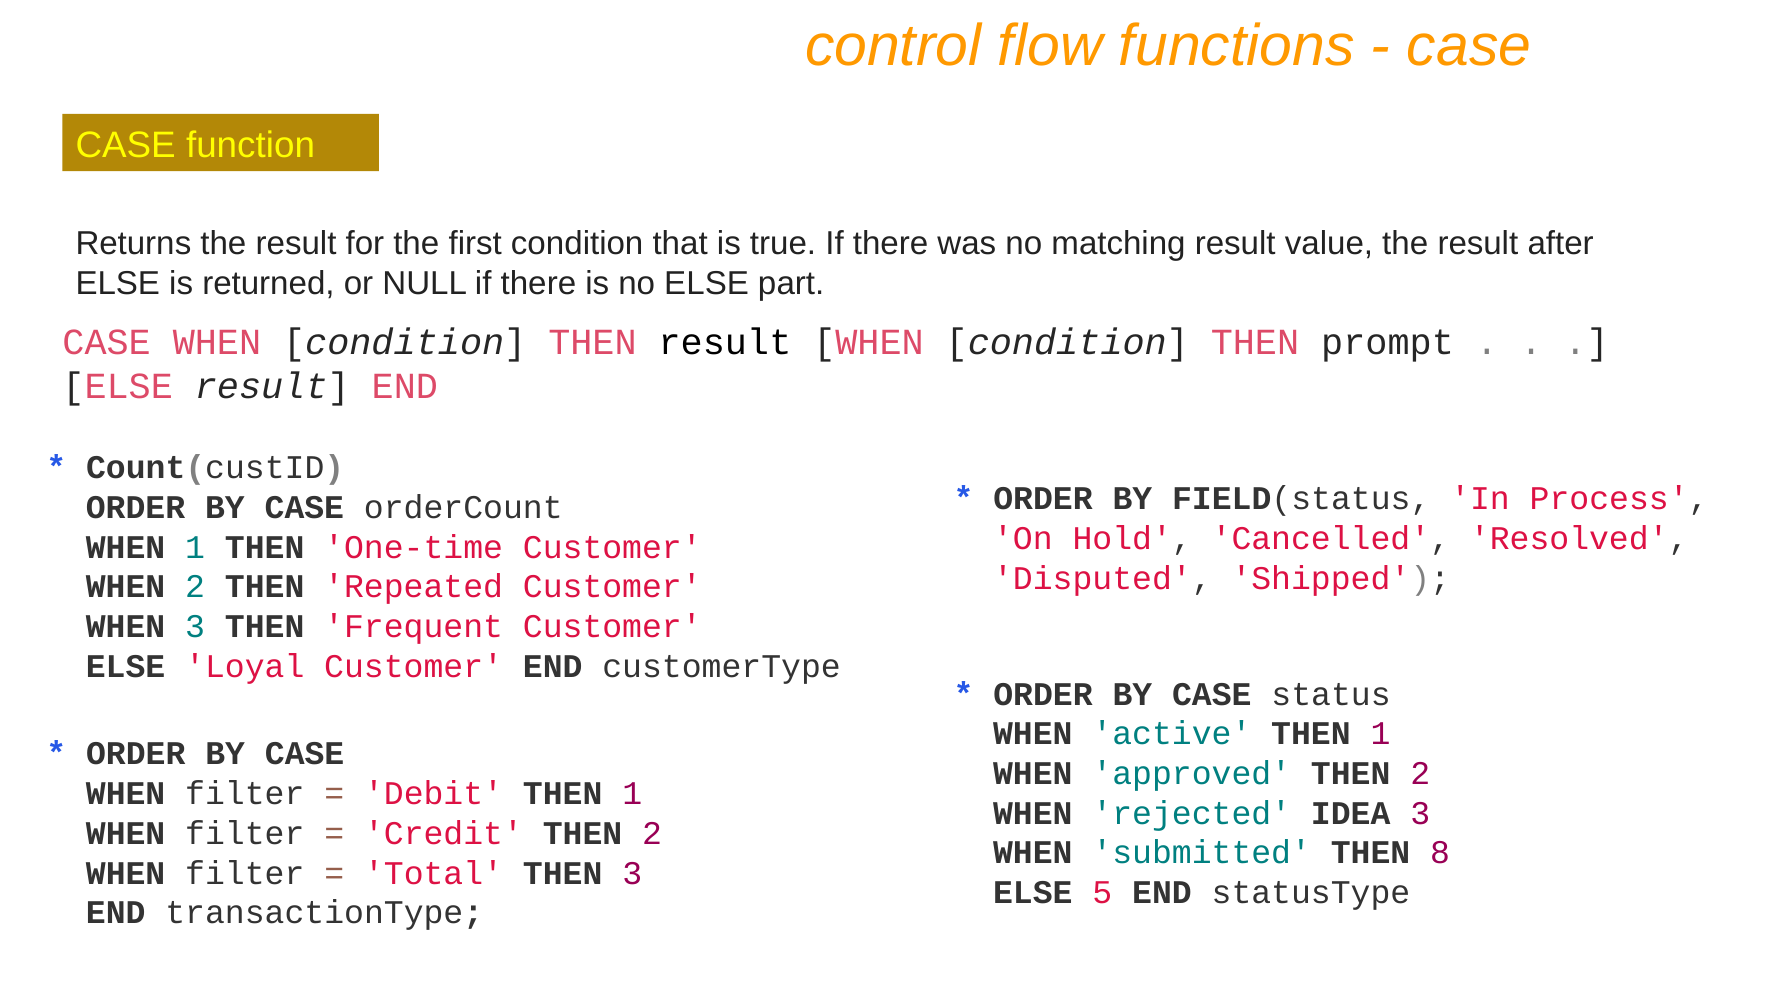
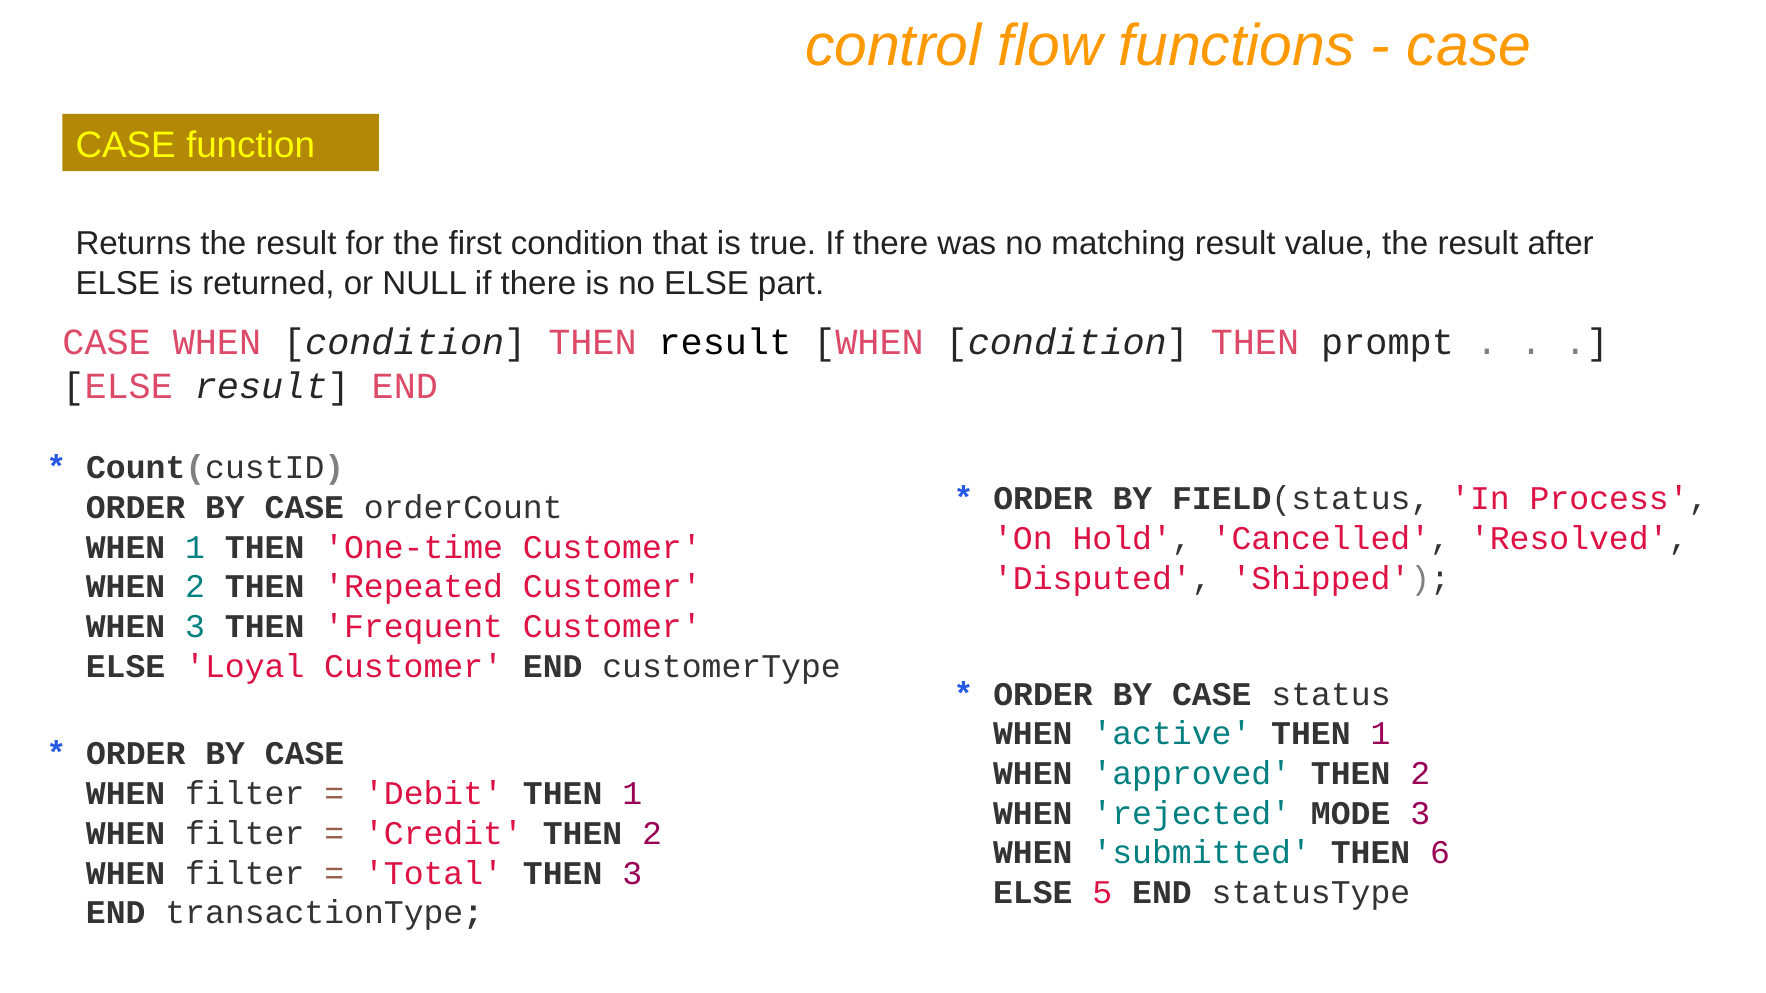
IDEA: IDEA -> MODE
8: 8 -> 6
